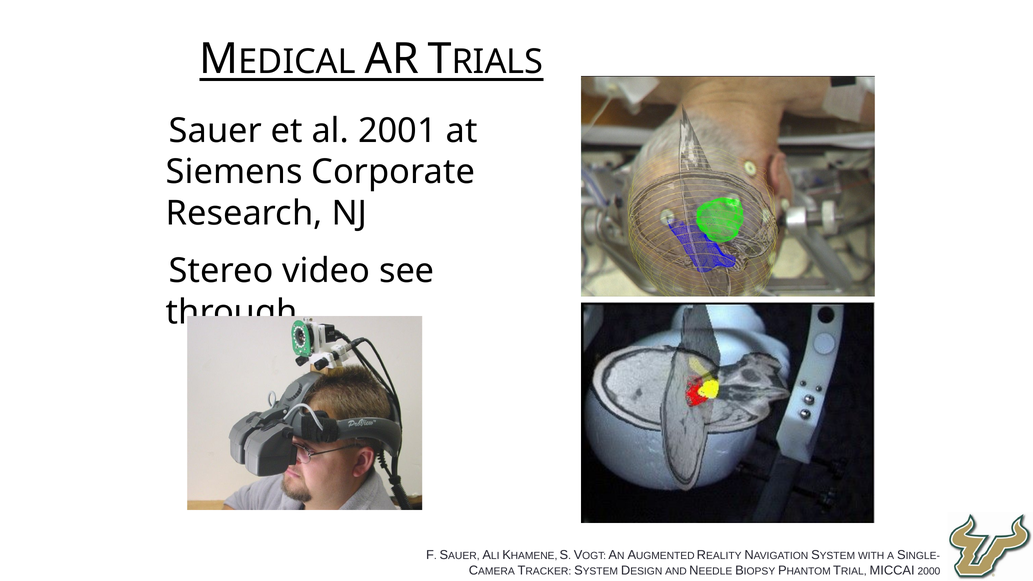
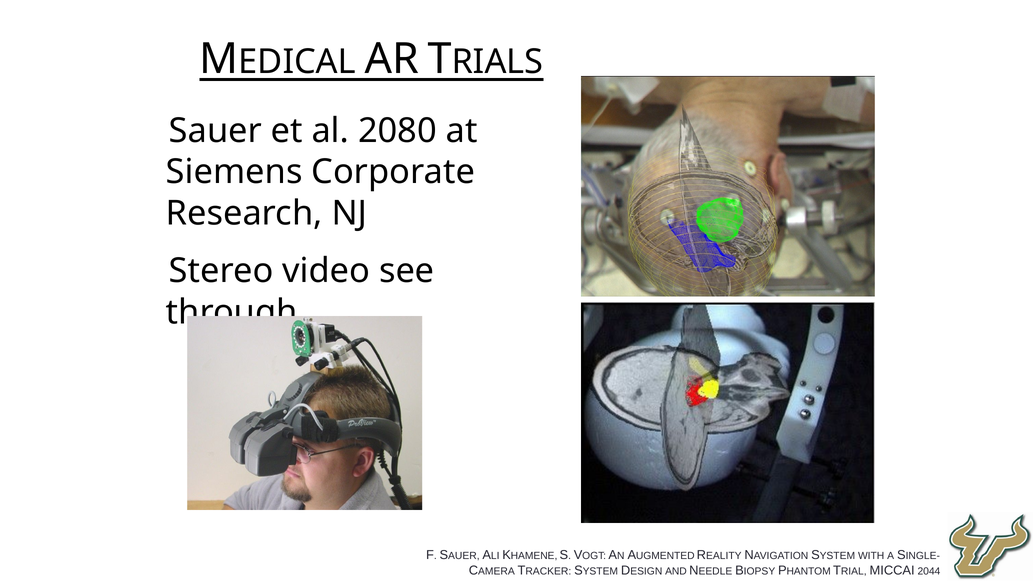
2001: 2001 -> 2080
2000: 2000 -> 2044
